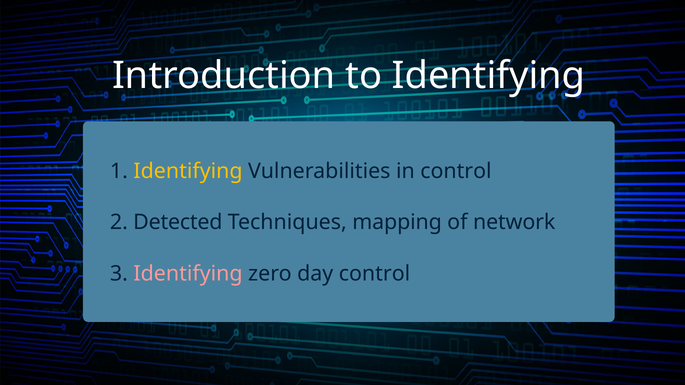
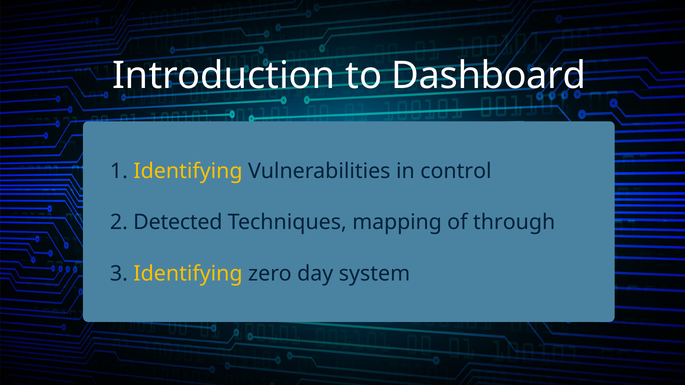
to Identifying: Identifying -> Dashboard
network: network -> through
Identifying at (188, 274) colour: pink -> yellow
day control: control -> system
